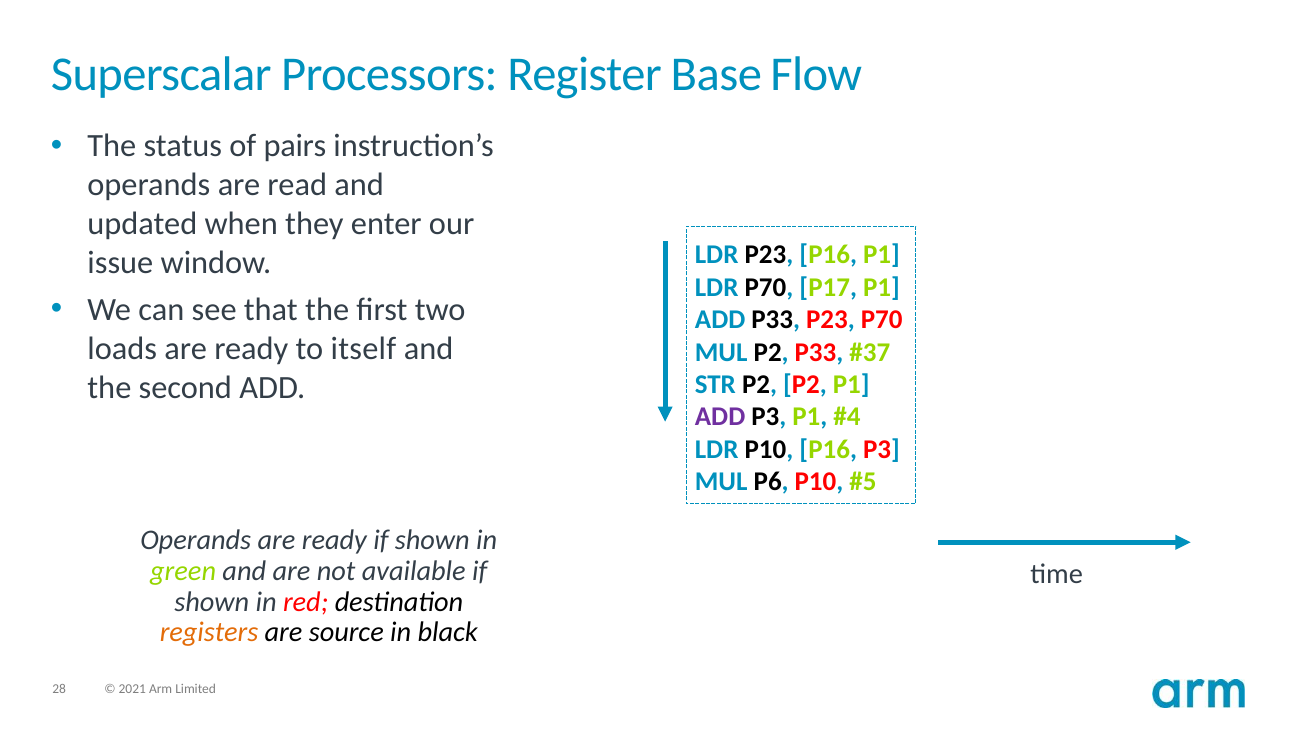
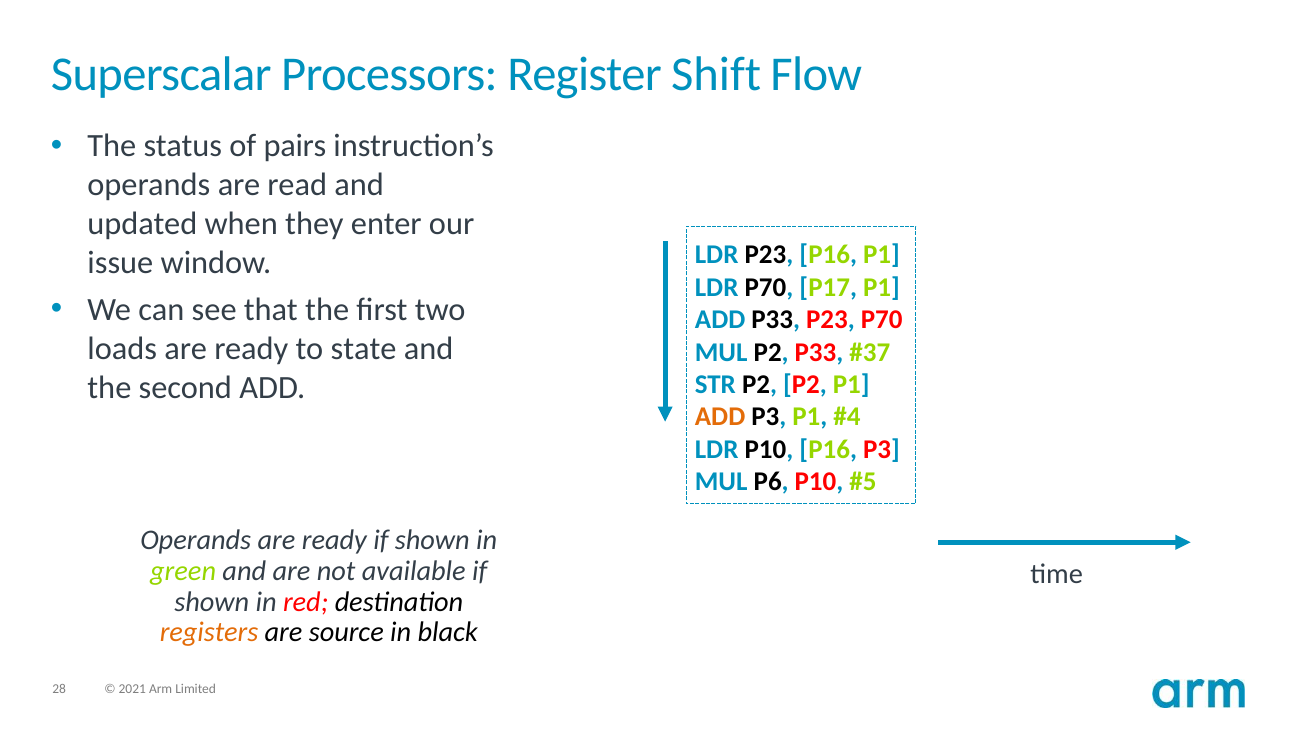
Base: Base -> Shift
itself: itself -> state
ADD at (720, 417) colour: purple -> orange
